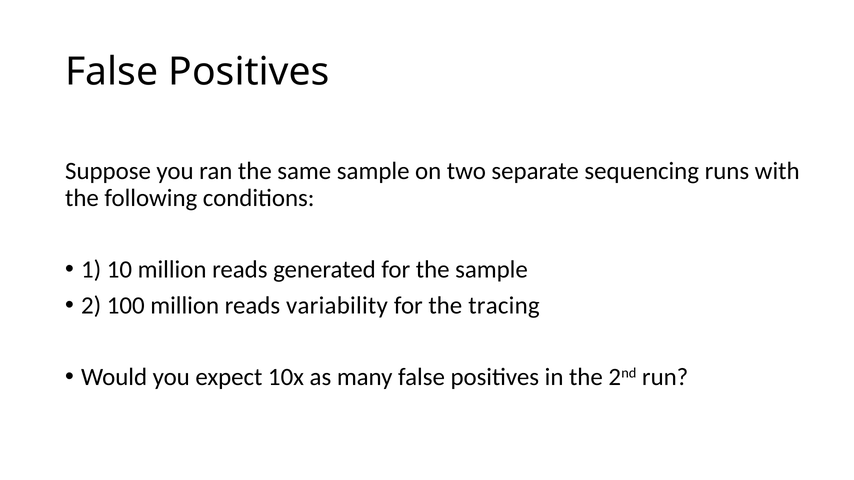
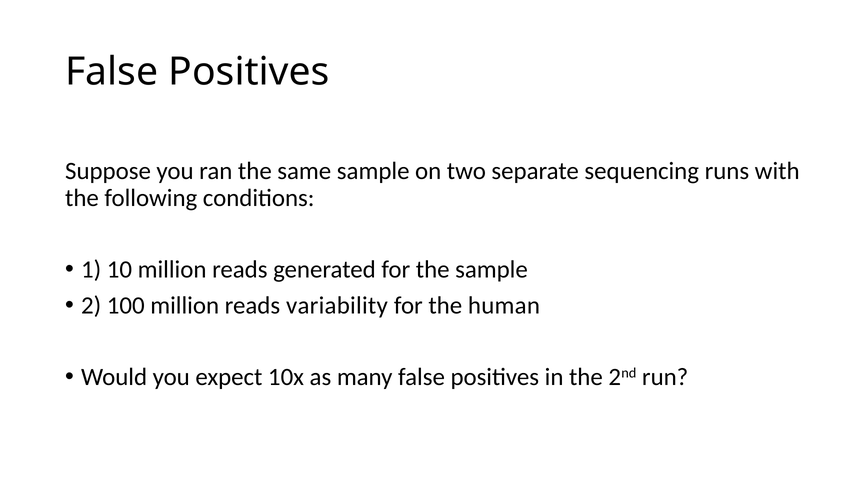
tracing: tracing -> human
